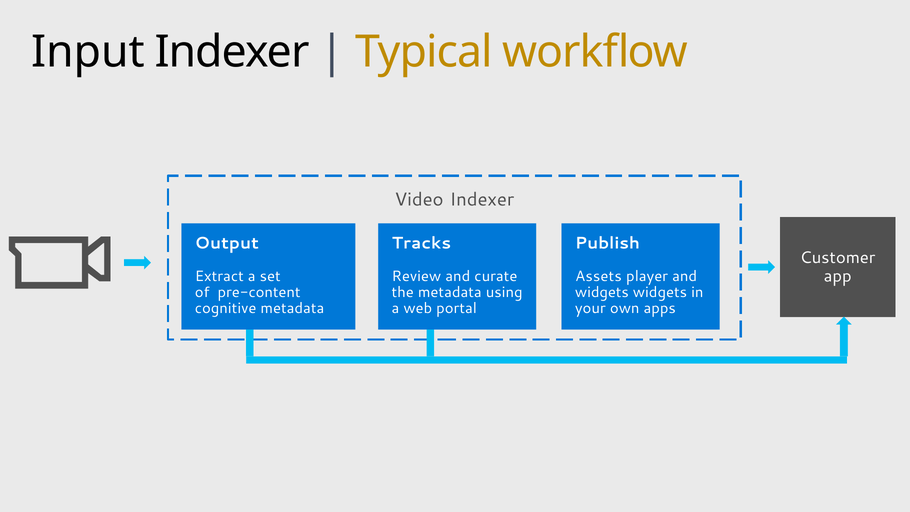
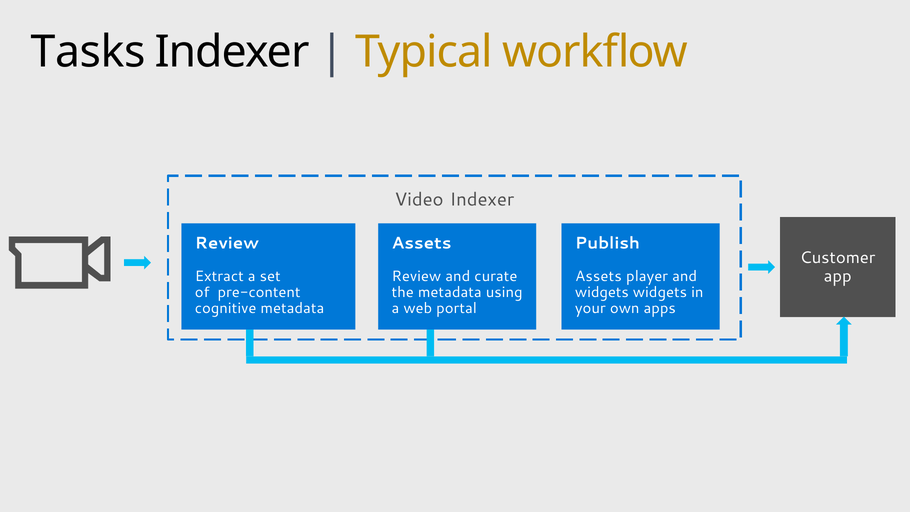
Input: Input -> Tasks
Output at (227, 243): Output -> Review
Tracks at (421, 243): Tracks -> Assets
